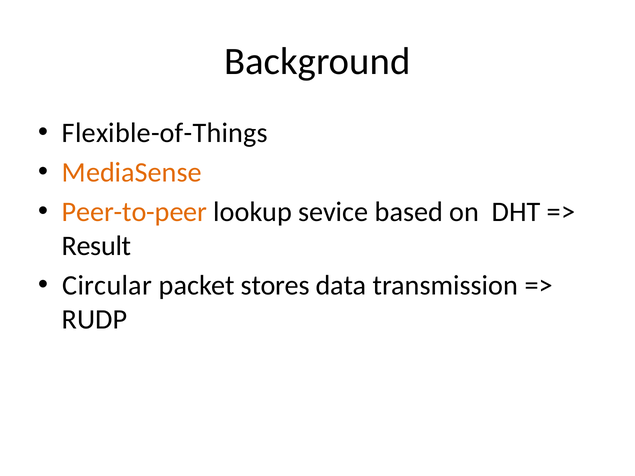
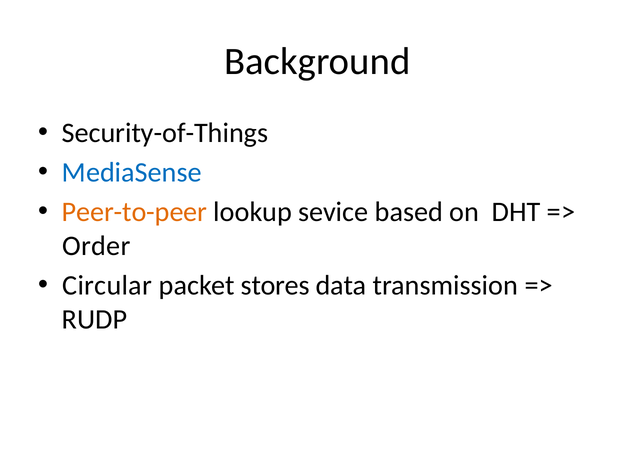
Flexible-of-Things: Flexible-of-Things -> Security-of-Things
MediaSense colour: orange -> blue
Result: Result -> Order
